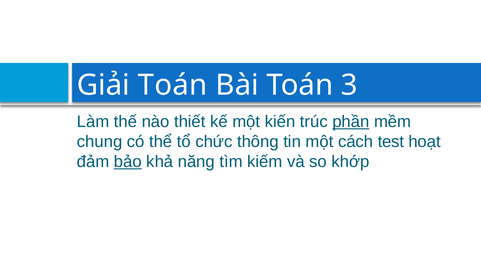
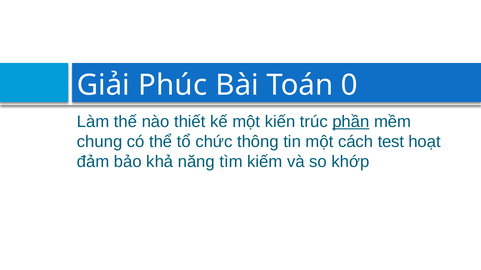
Giải Toán: Toán -> Phúc
3: 3 -> 0
bảo underline: present -> none
